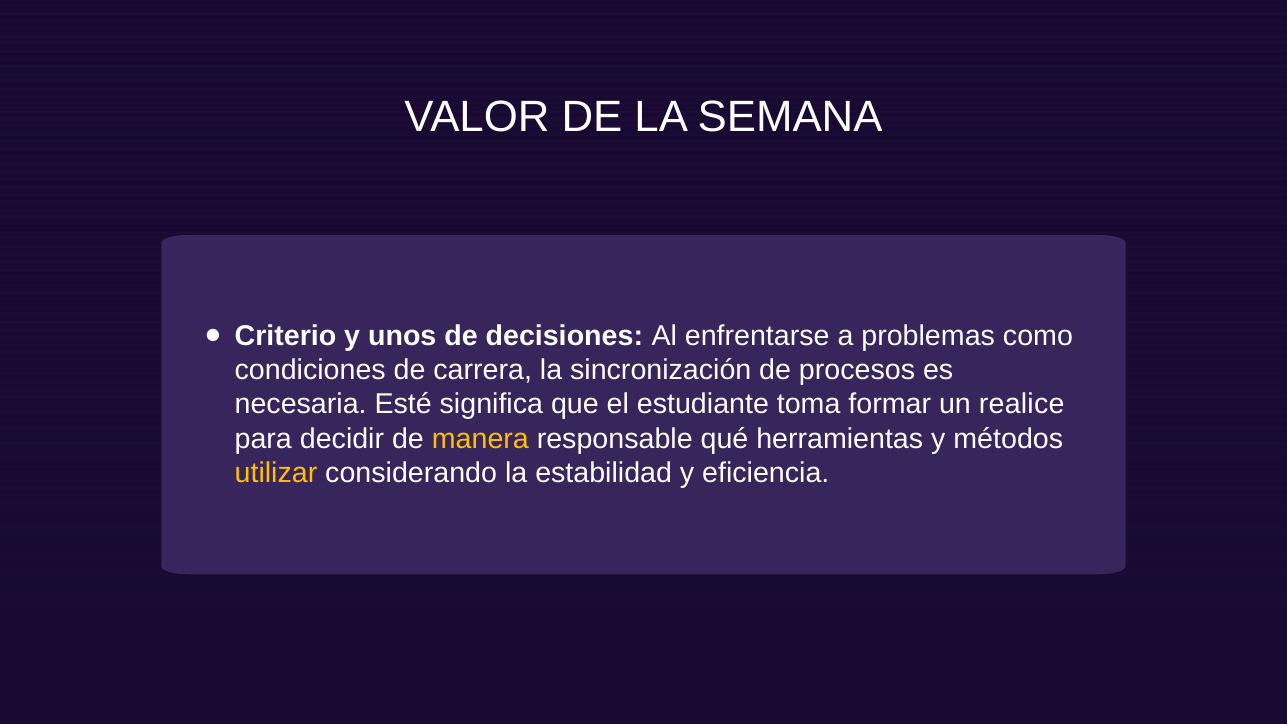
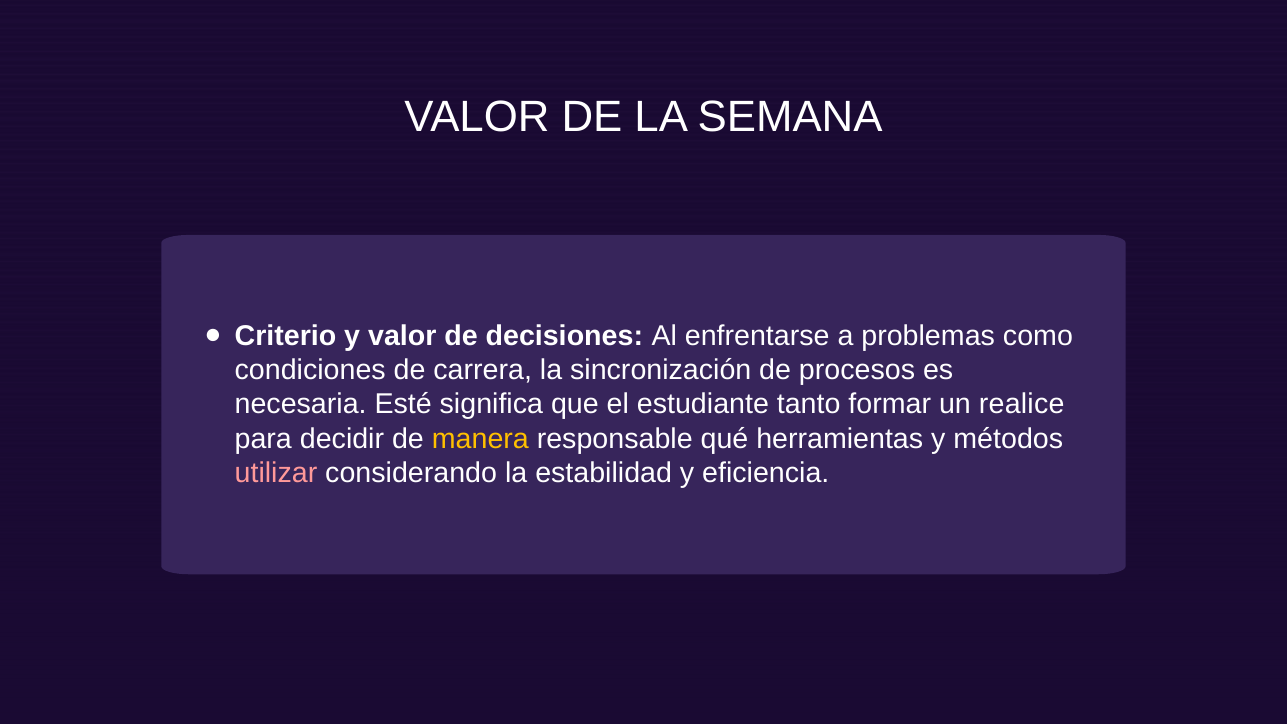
y unos: unos -> valor
toma: toma -> tanto
utilizar colour: yellow -> pink
